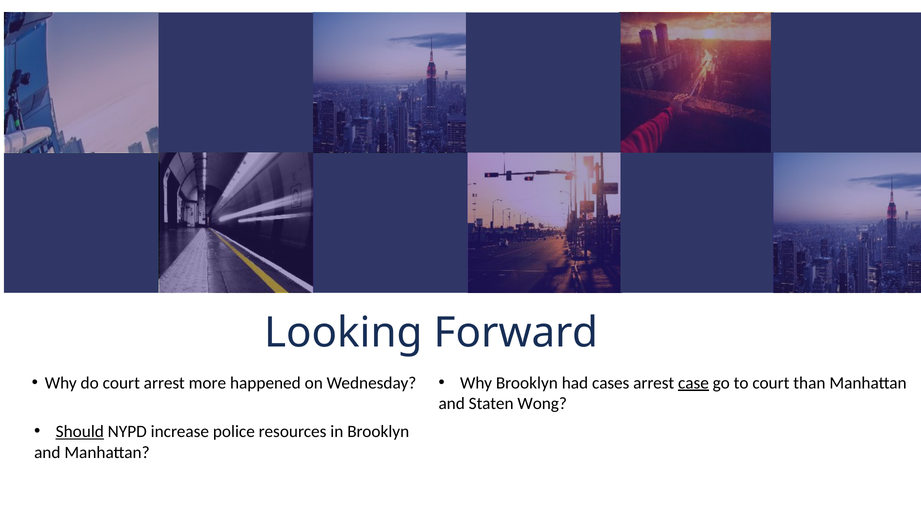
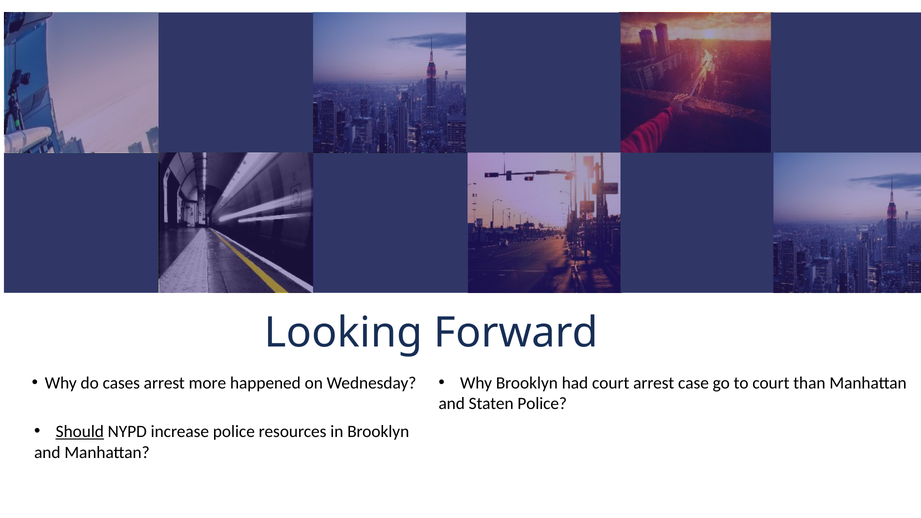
do court: court -> cases
had cases: cases -> court
case underline: present -> none
Staten Wong: Wong -> Police
